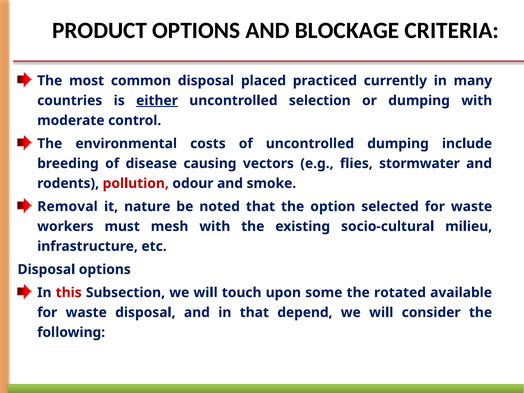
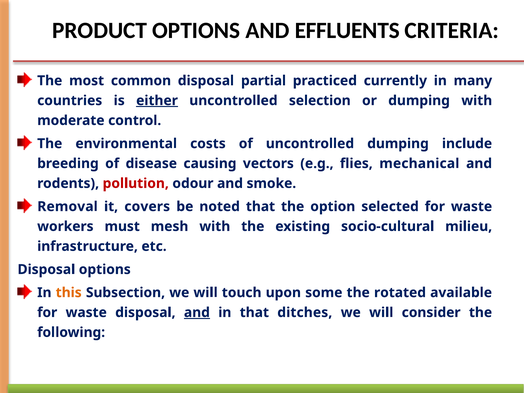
BLOCKAGE: BLOCKAGE -> EFFLUENTS
placed: placed -> partial
stormwater: stormwater -> mechanical
nature: nature -> covers
this colour: red -> orange
and at (197, 312) underline: none -> present
depend: depend -> ditches
